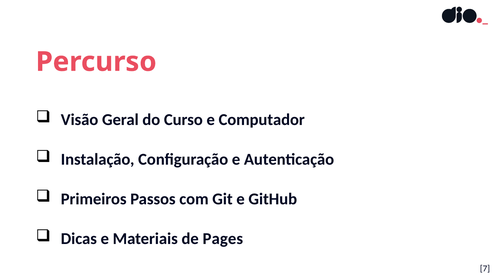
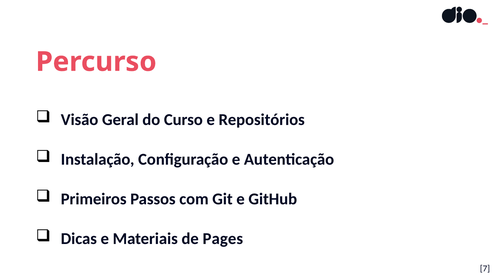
Computador: Computador -> Repositórios
